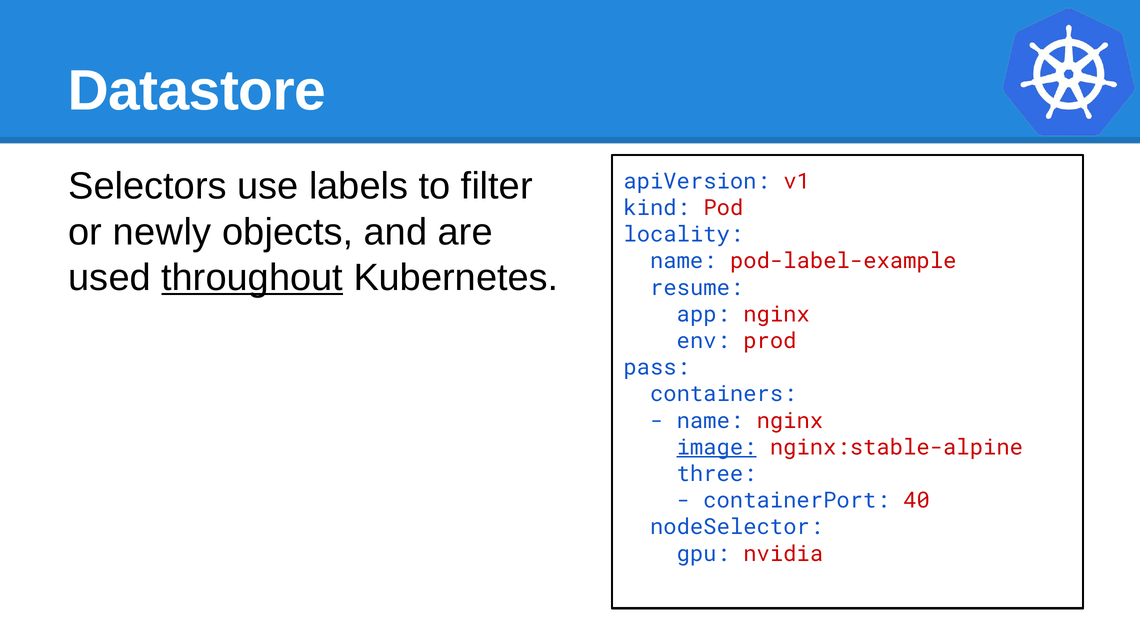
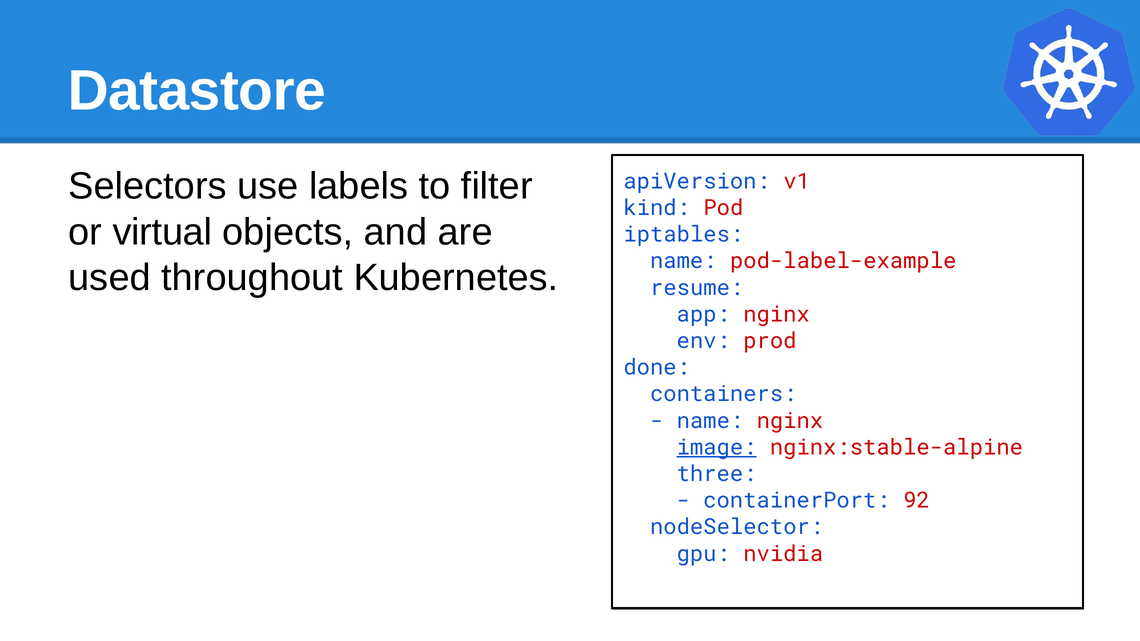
newly: newly -> virtual
locality: locality -> iptables
throughout underline: present -> none
pass: pass -> done
40: 40 -> 92
